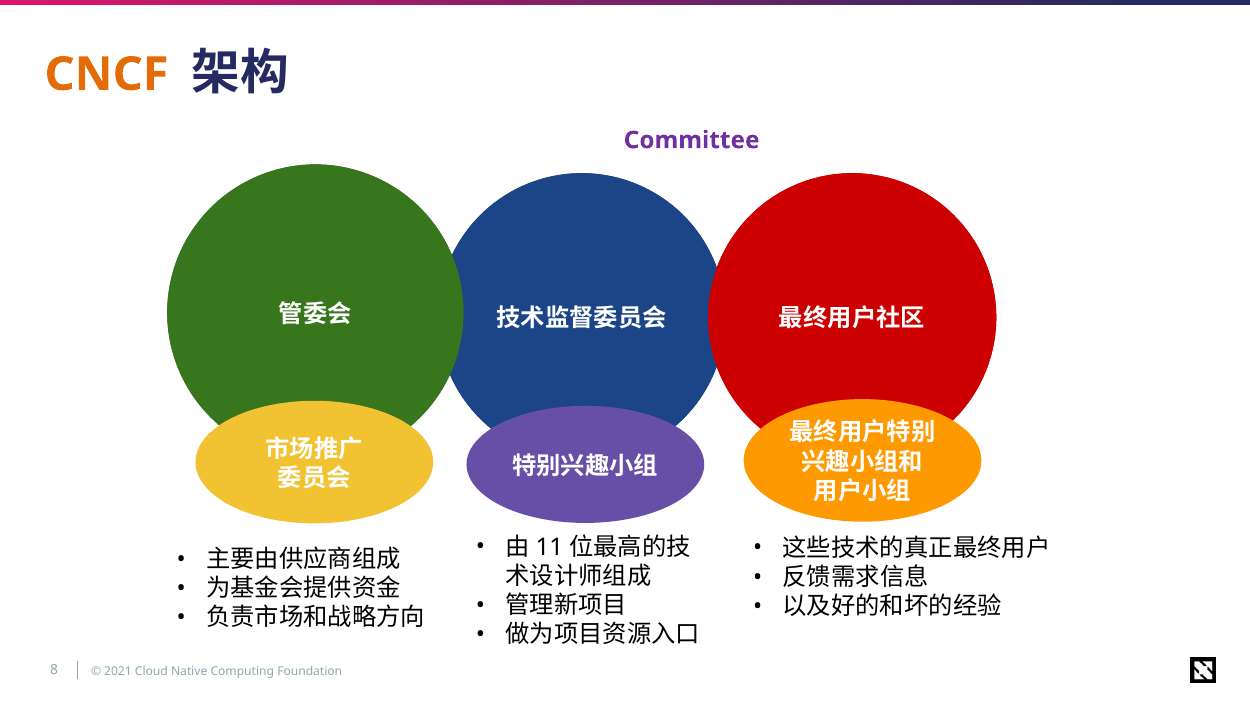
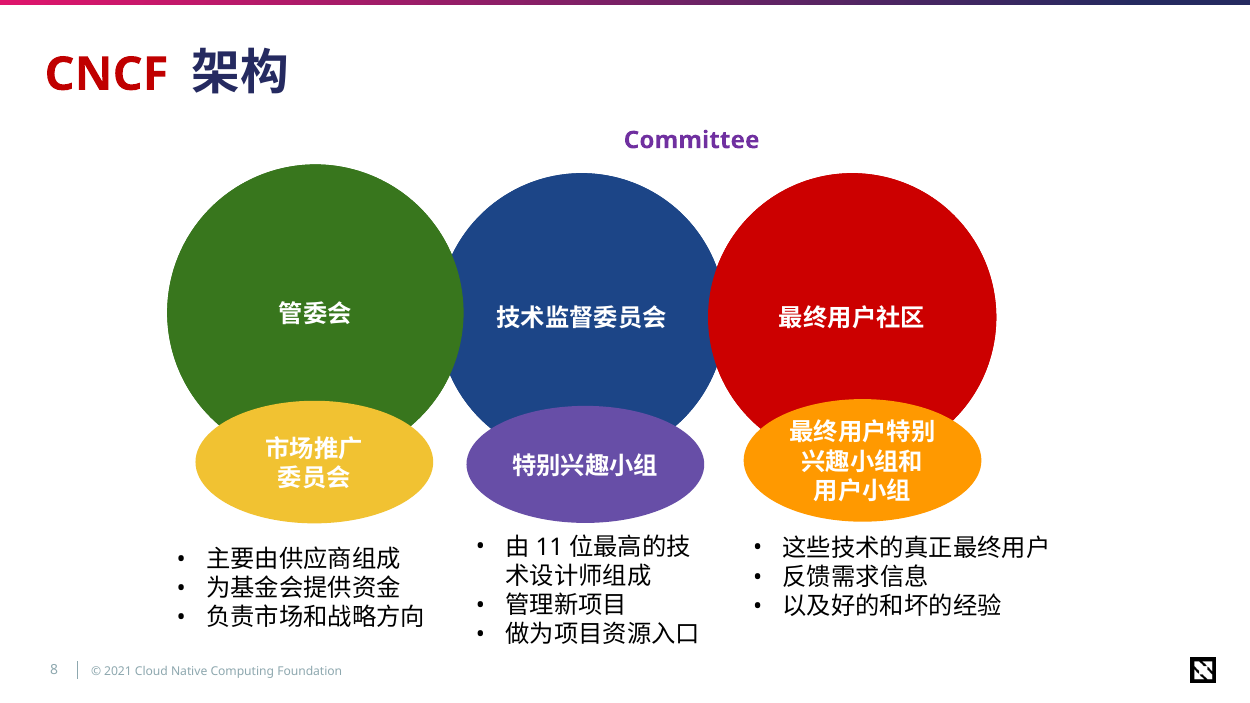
CNCF colour: orange -> red
